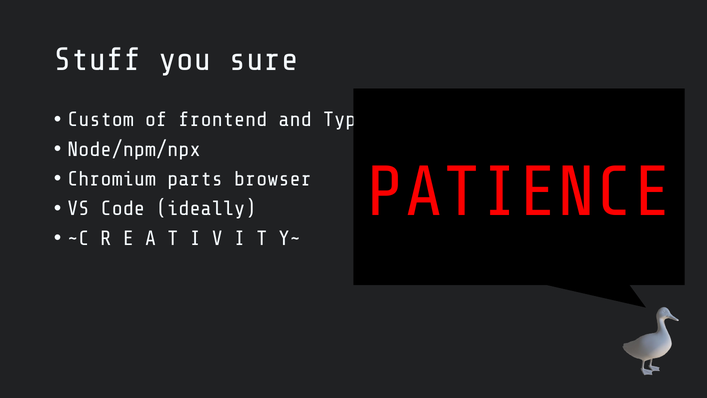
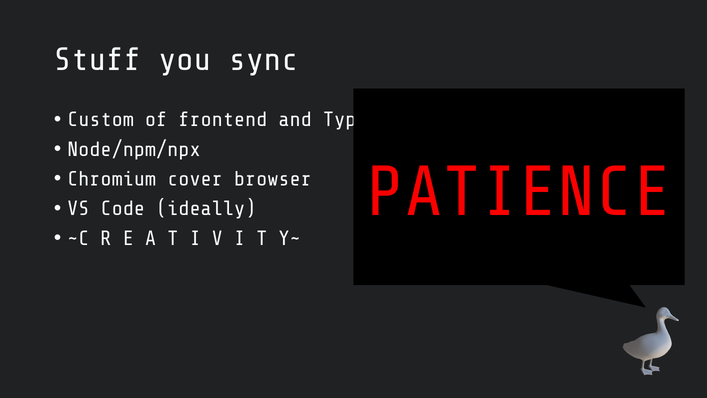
sure: sure -> sync
parts: parts -> cover
